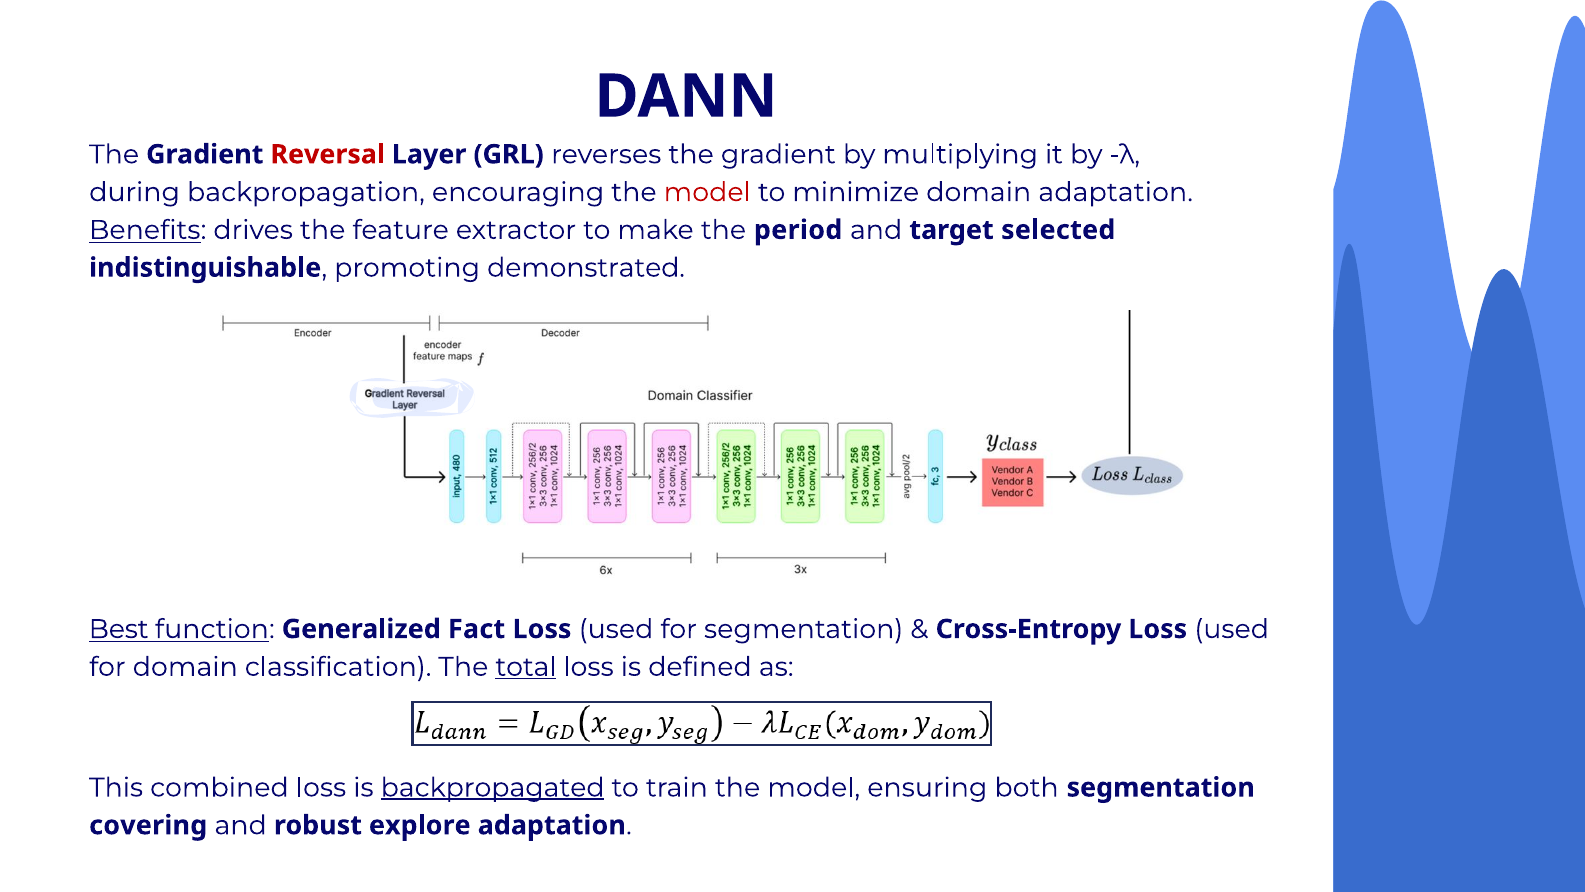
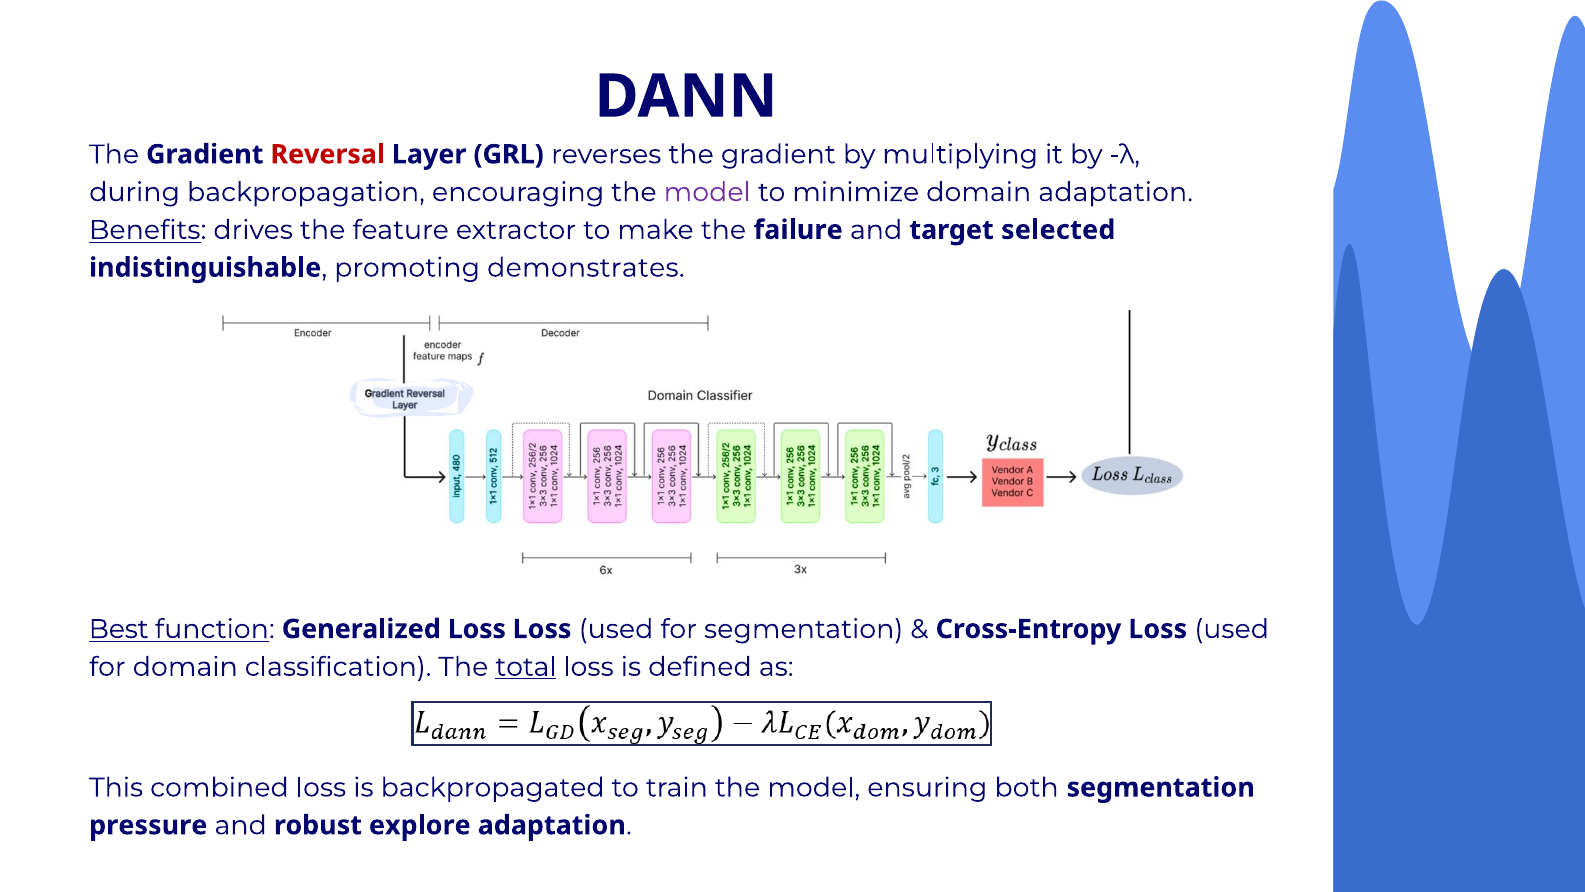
model at (707, 192) colour: red -> purple
period: period -> failure
demonstrated: demonstrated -> demonstrates
Generalized Fact: Fact -> Loss
backpropagated underline: present -> none
covering: covering -> pressure
